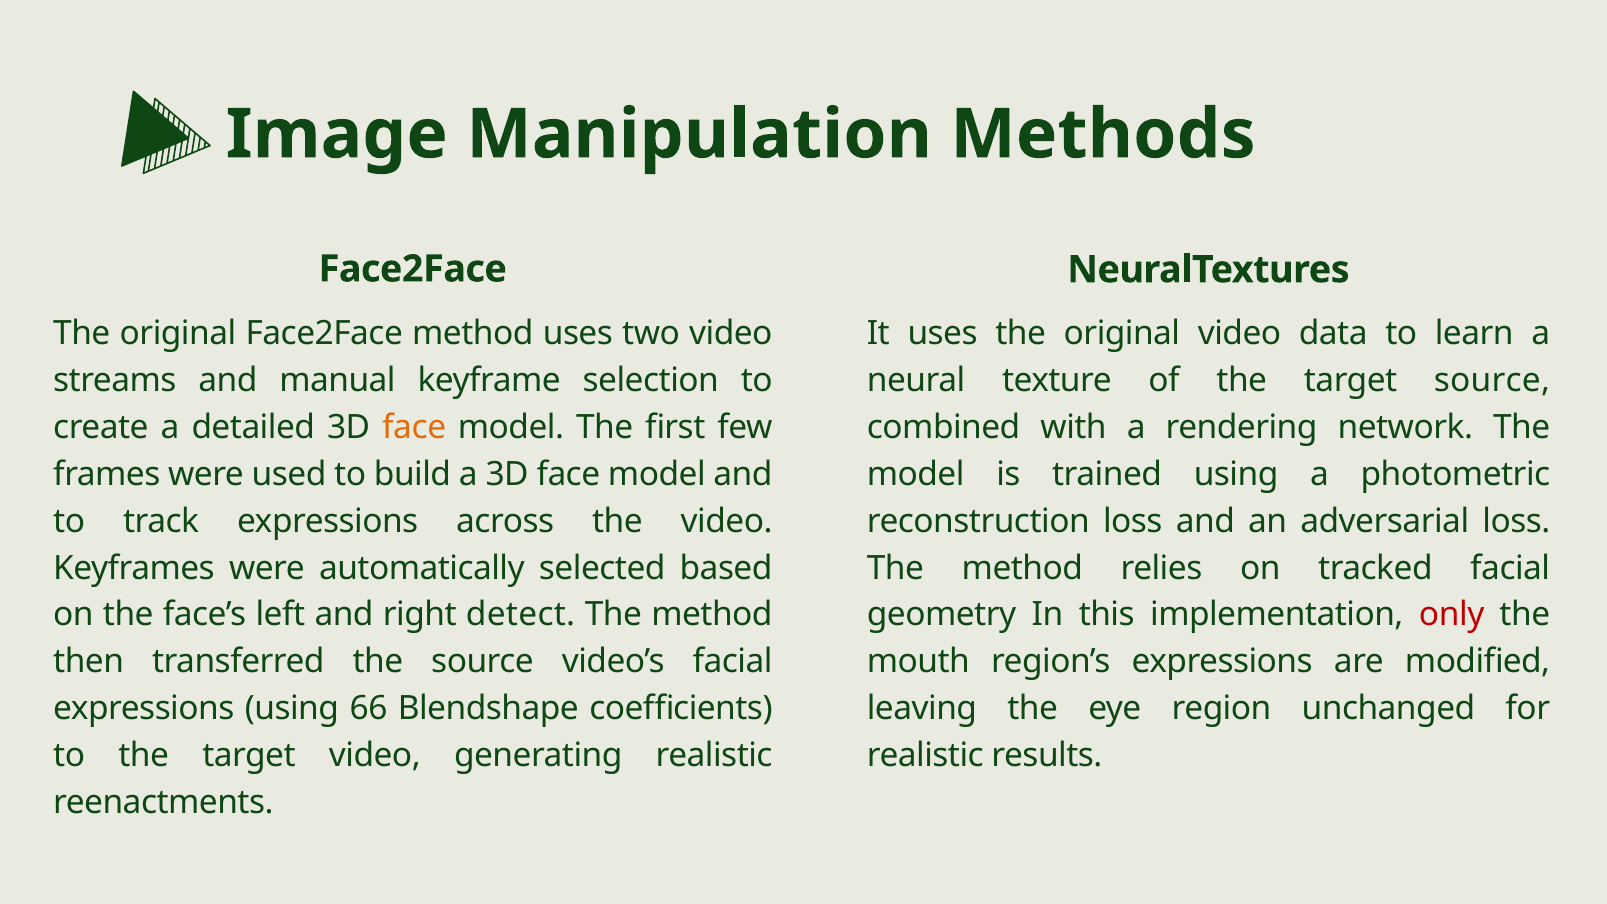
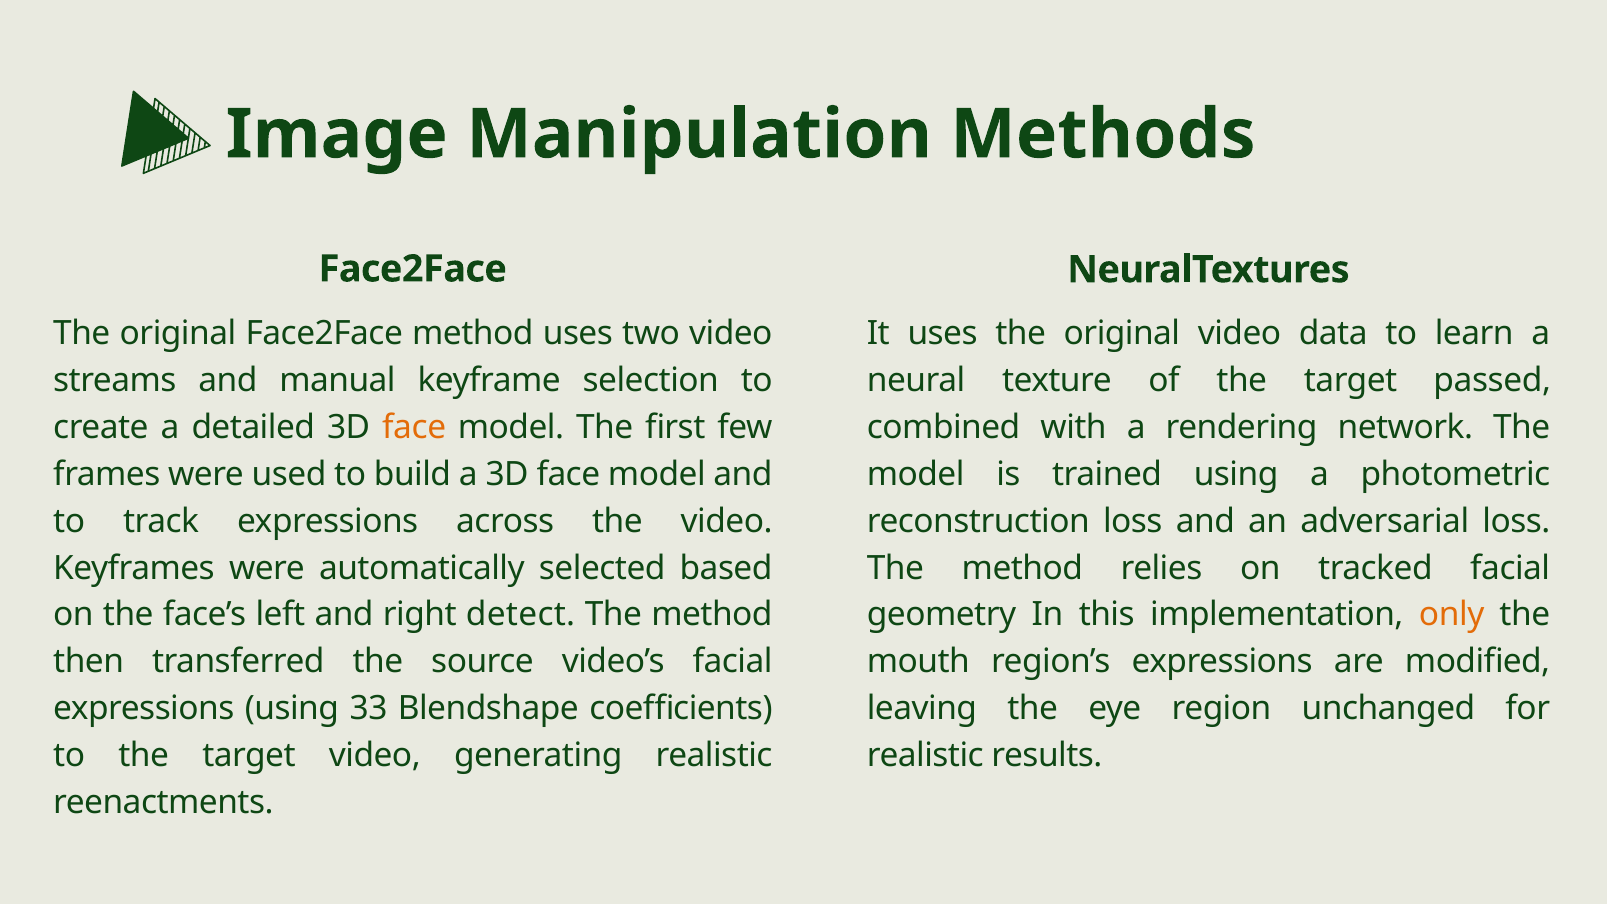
target source: source -> passed
only colour: red -> orange
66: 66 -> 33
